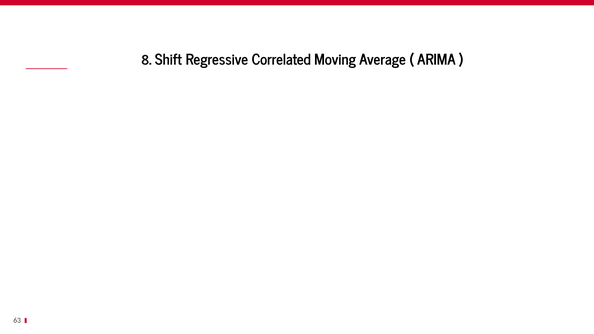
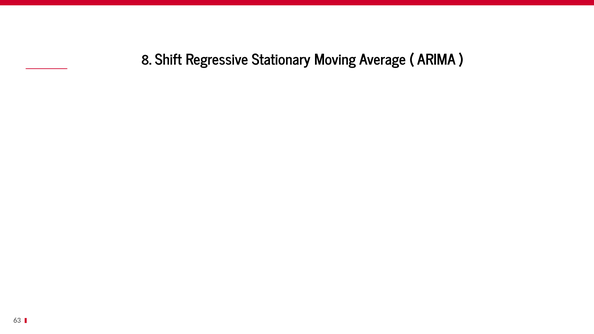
Correlated: Correlated -> Stationary
